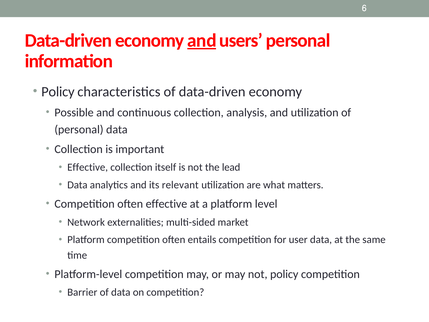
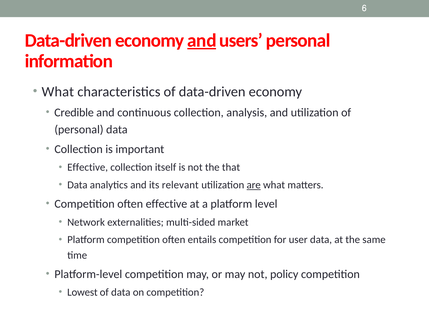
Policy at (58, 92): Policy -> What
Possible: Possible -> Credible
lead: lead -> that
are underline: none -> present
Barrier: Barrier -> Lowest
